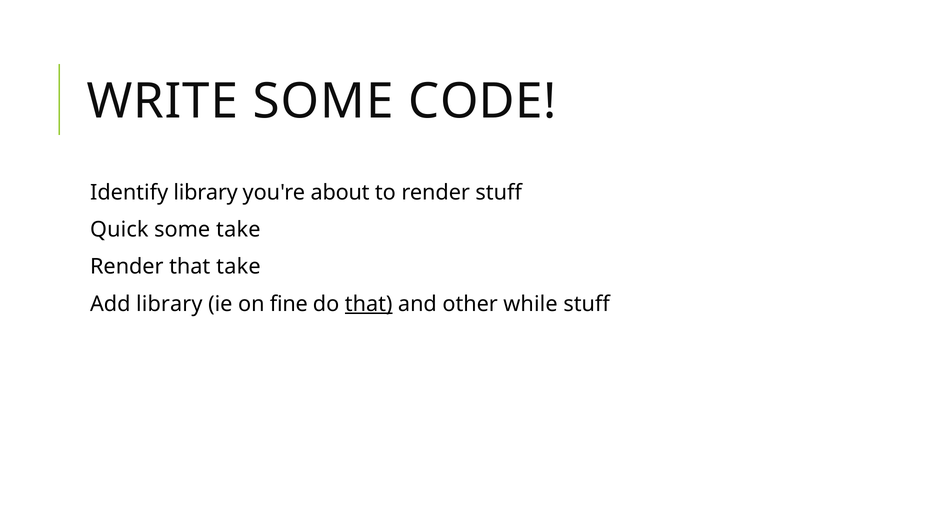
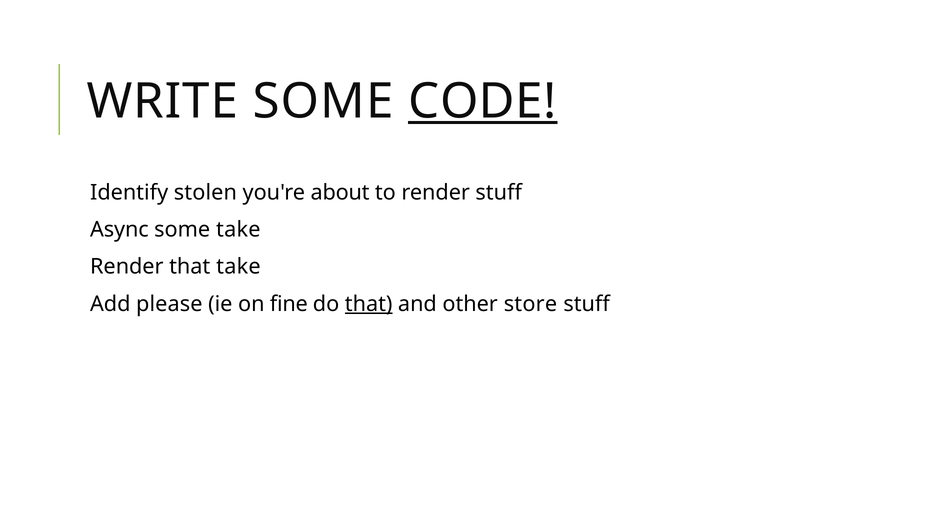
CODE underline: none -> present
Identify library: library -> stolen
Quick: Quick -> Async
Add library: library -> please
while: while -> store
